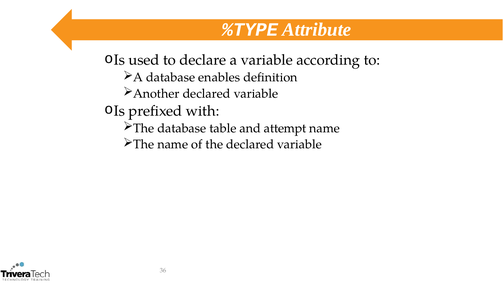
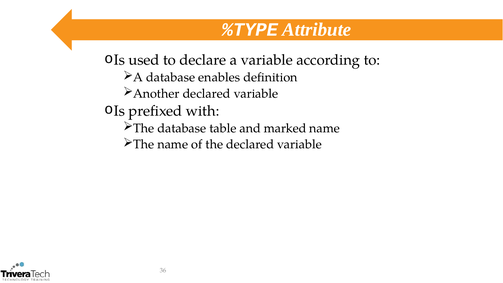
attempt: attempt -> marked
